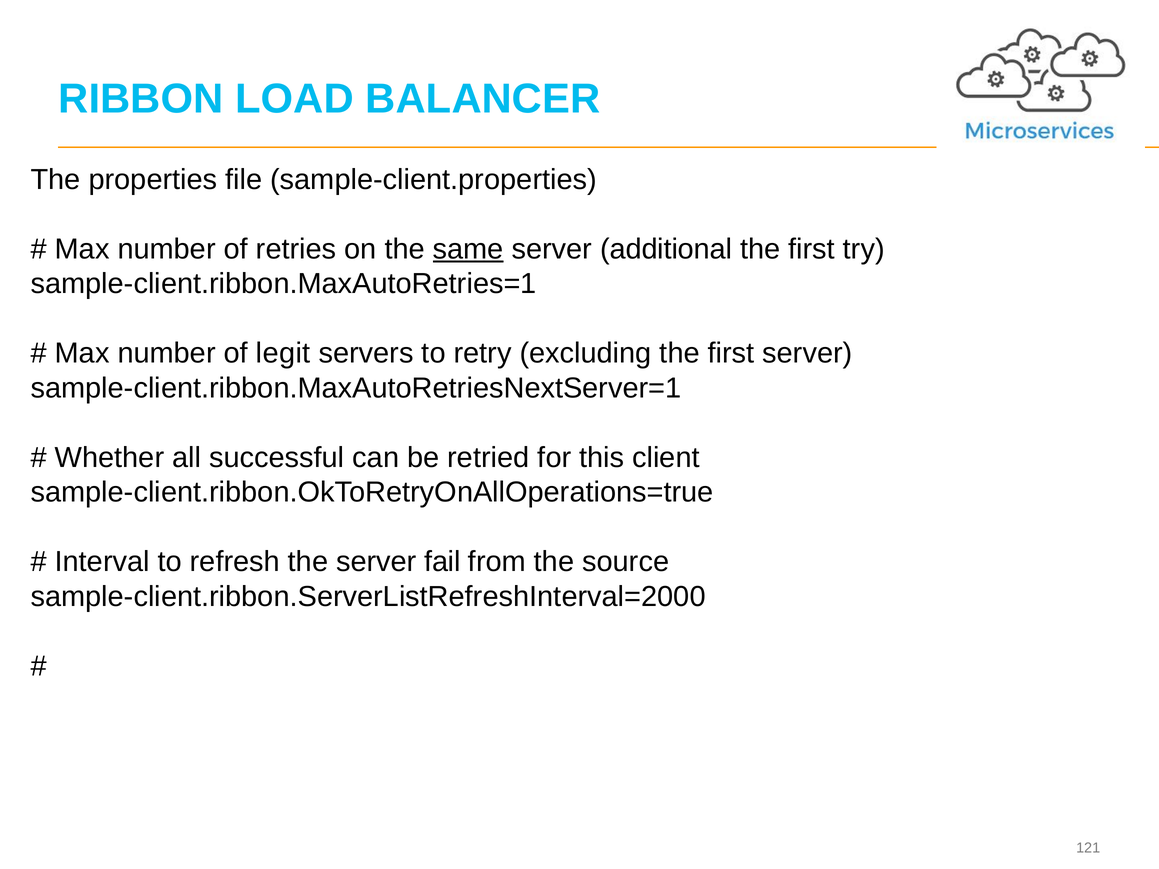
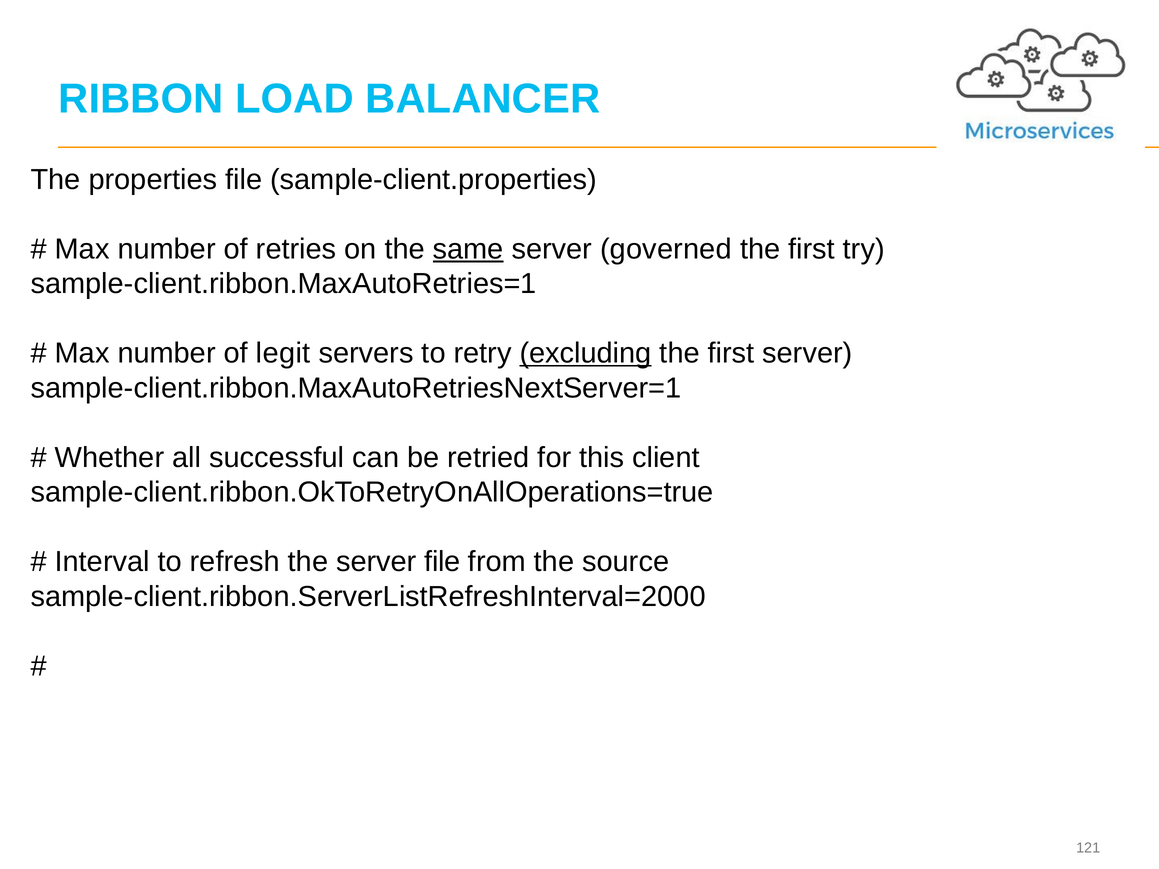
additional: additional -> governed
excluding underline: none -> present
server fail: fail -> file
